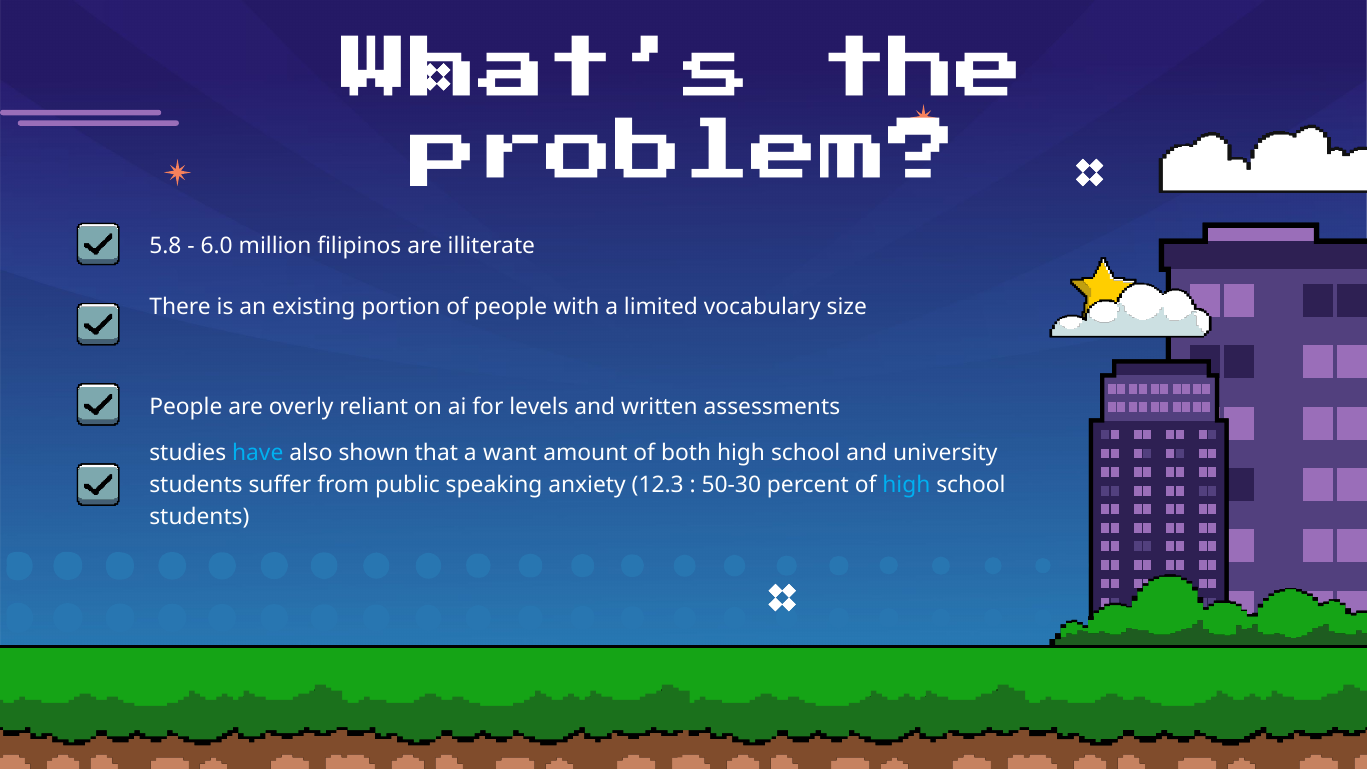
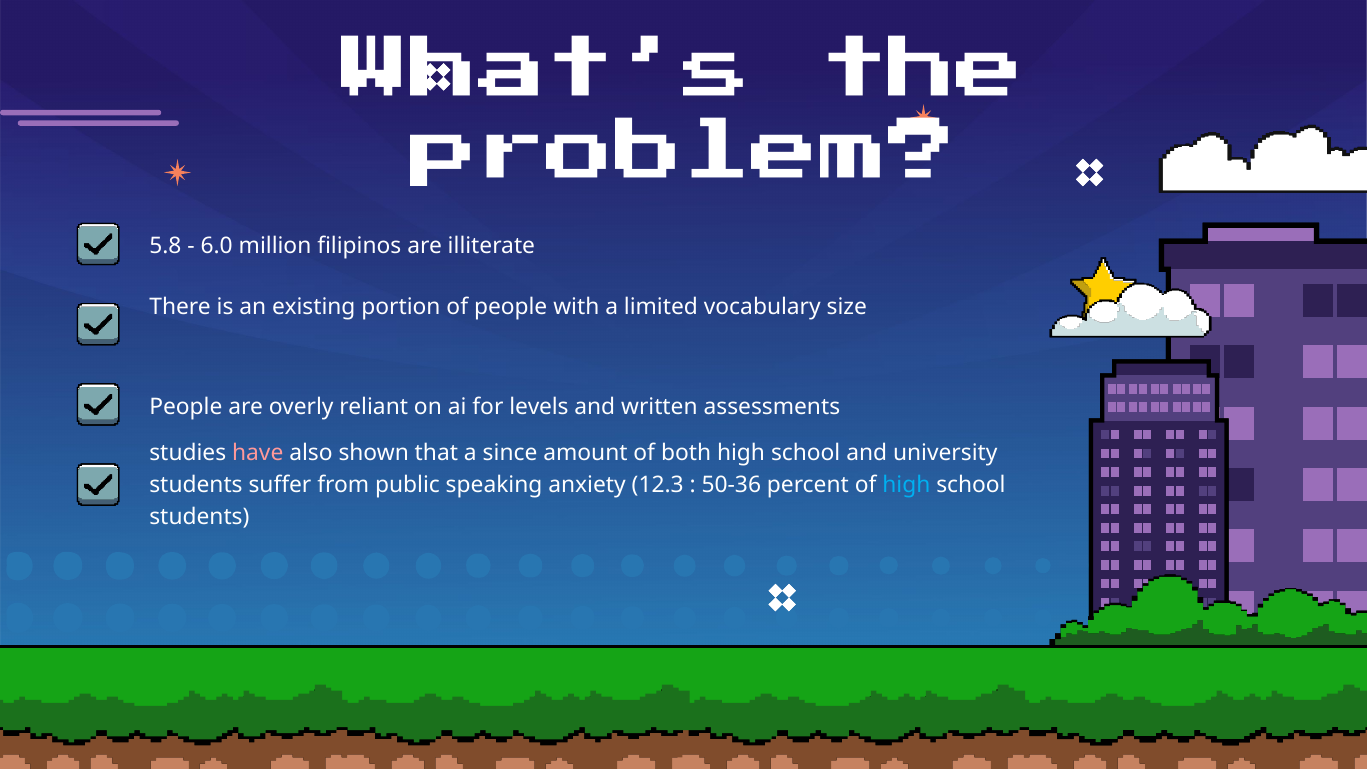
have colour: light blue -> pink
want: want -> since
50-30: 50-30 -> 50-36
